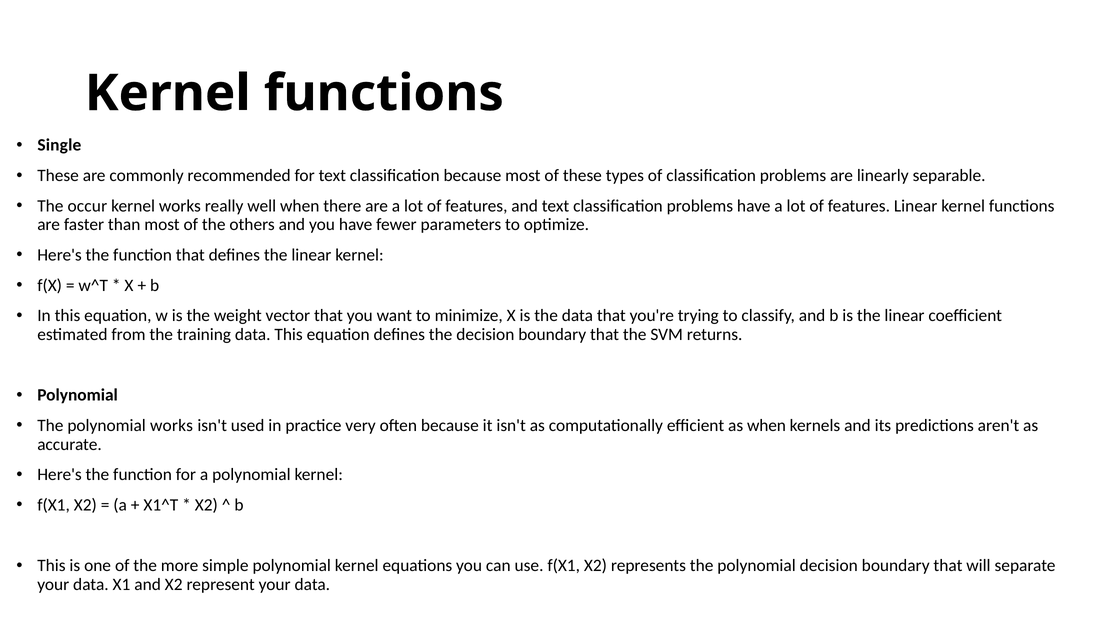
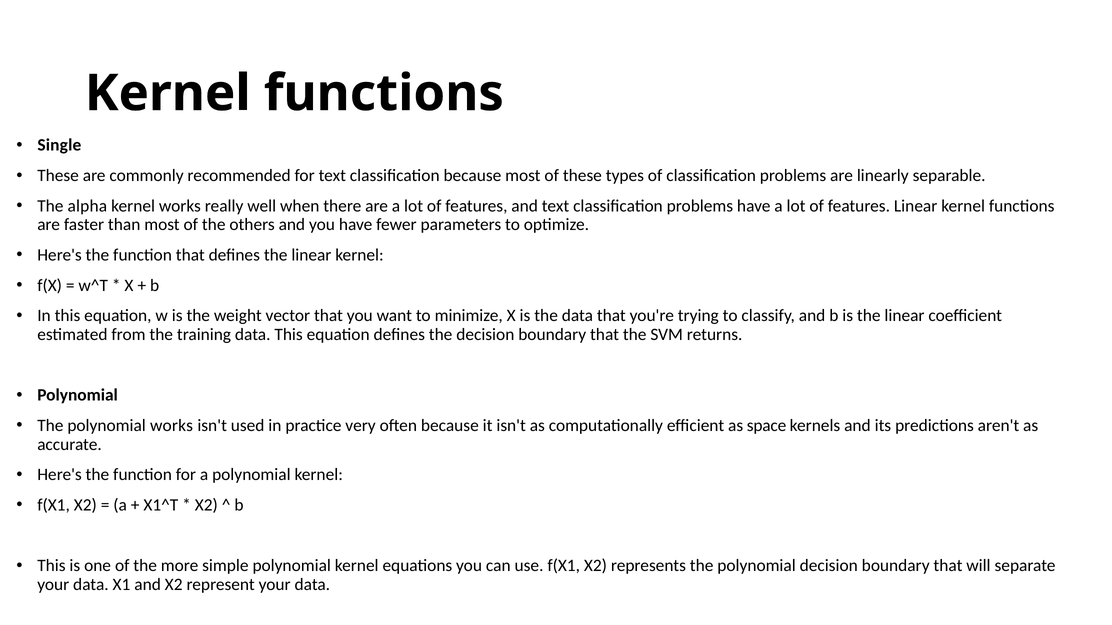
occur: occur -> alpha
as when: when -> space
